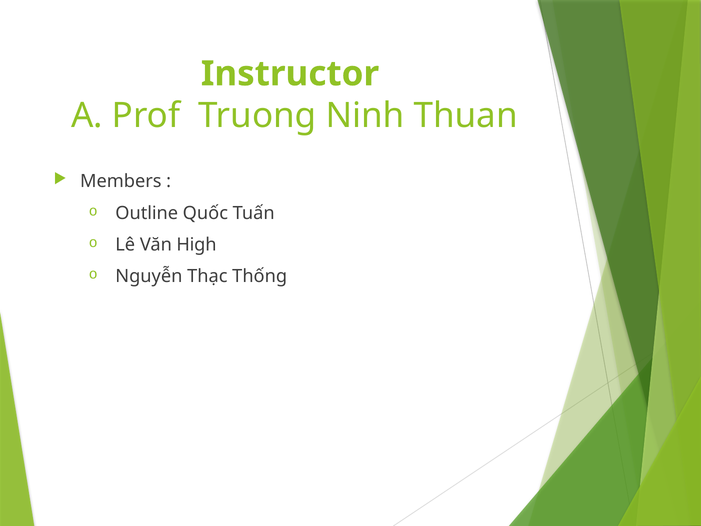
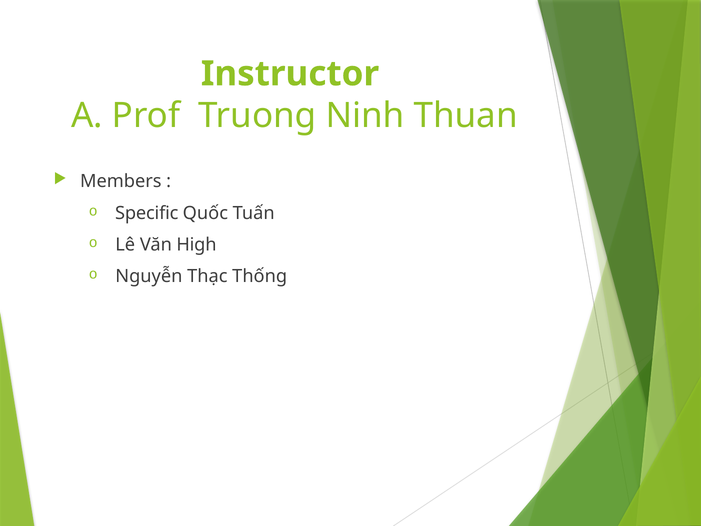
Outline: Outline -> Specific
